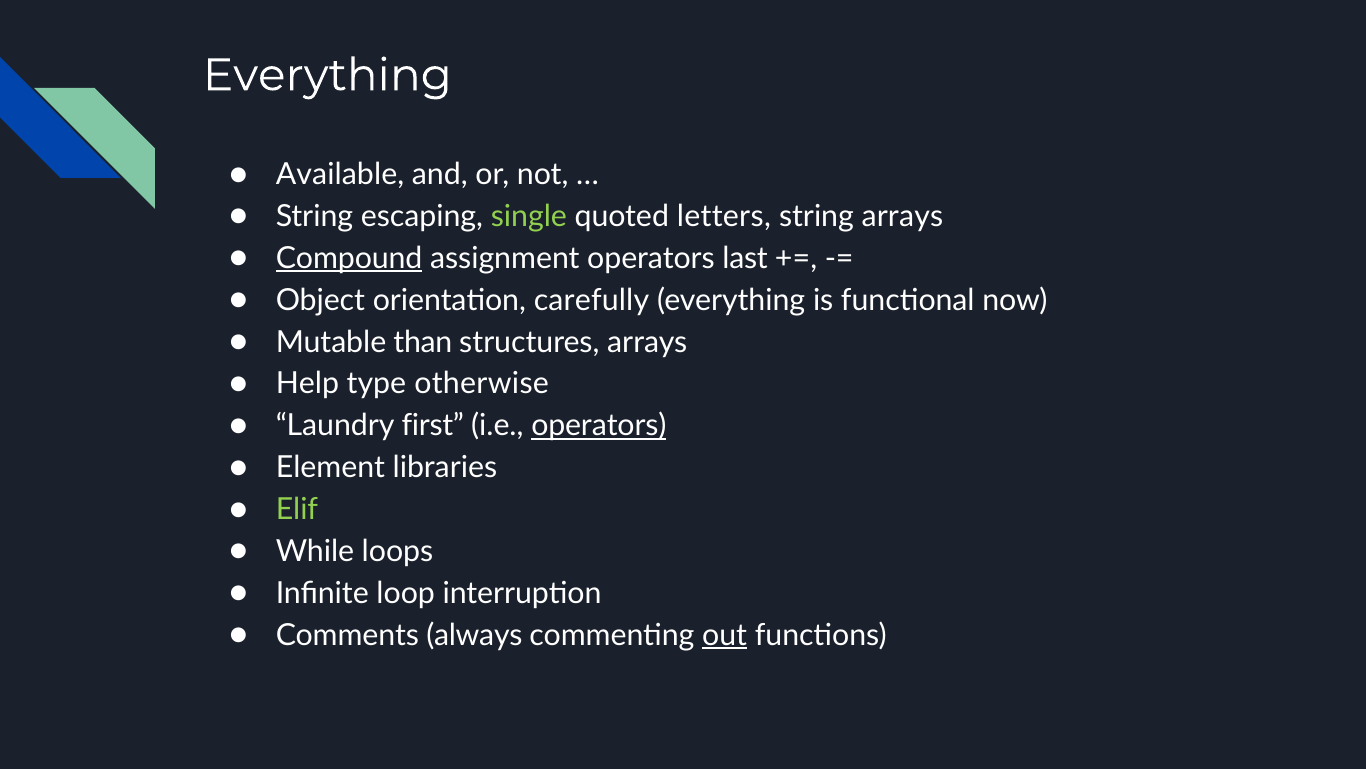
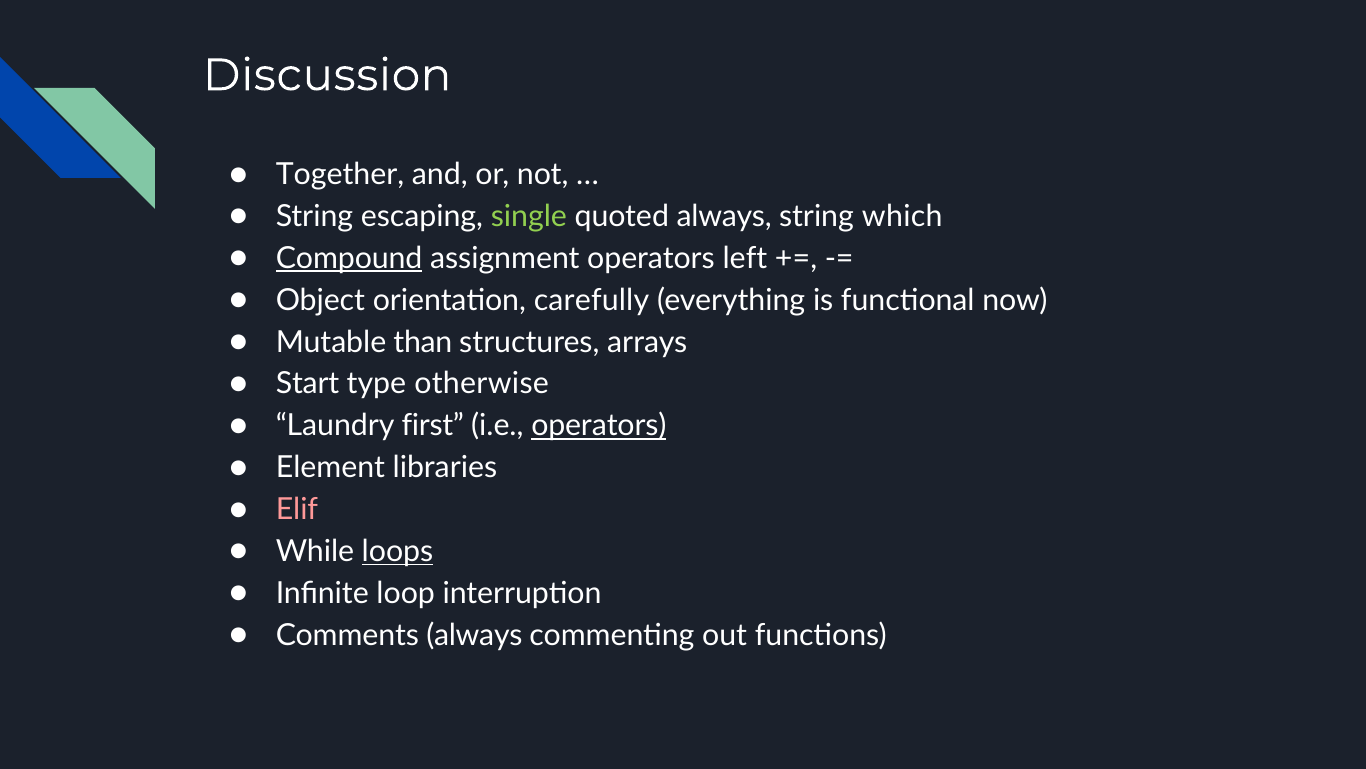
Everything at (327, 75): Everything -> Discussion
Available: Available -> Together
quoted letters: letters -> always
string arrays: arrays -> which
last: last -> left
Help: Help -> Start
Elif colour: light green -> pink
loops underline: none -> present
out underline: present -> none
